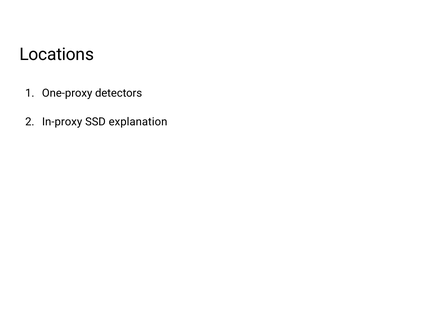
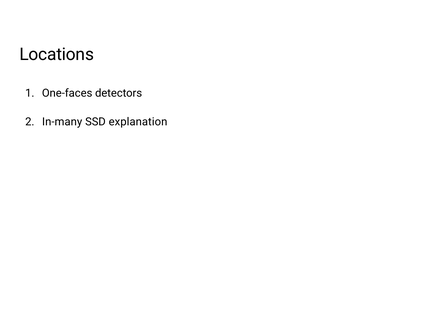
One-proxy: One-proxy -> One-faces
In-proxy: In-proxy -> In-many
